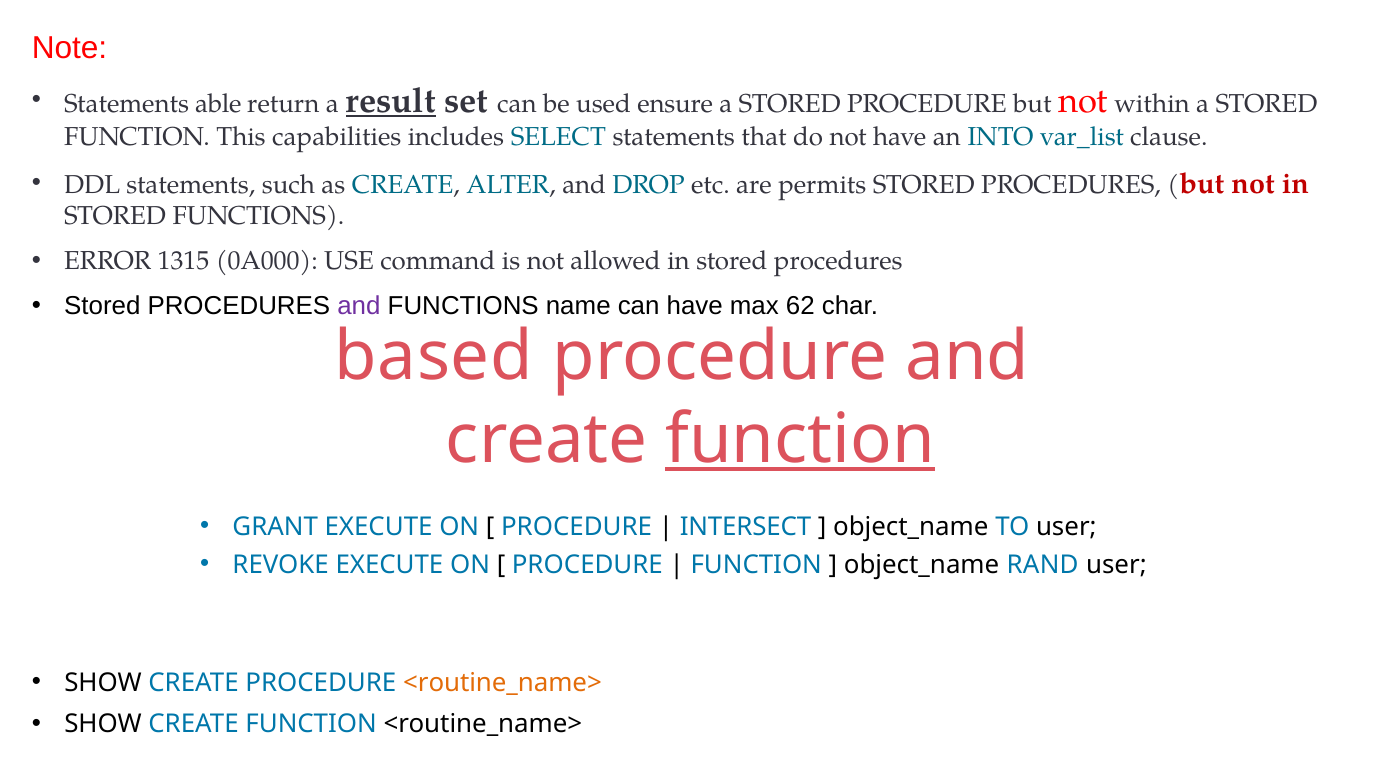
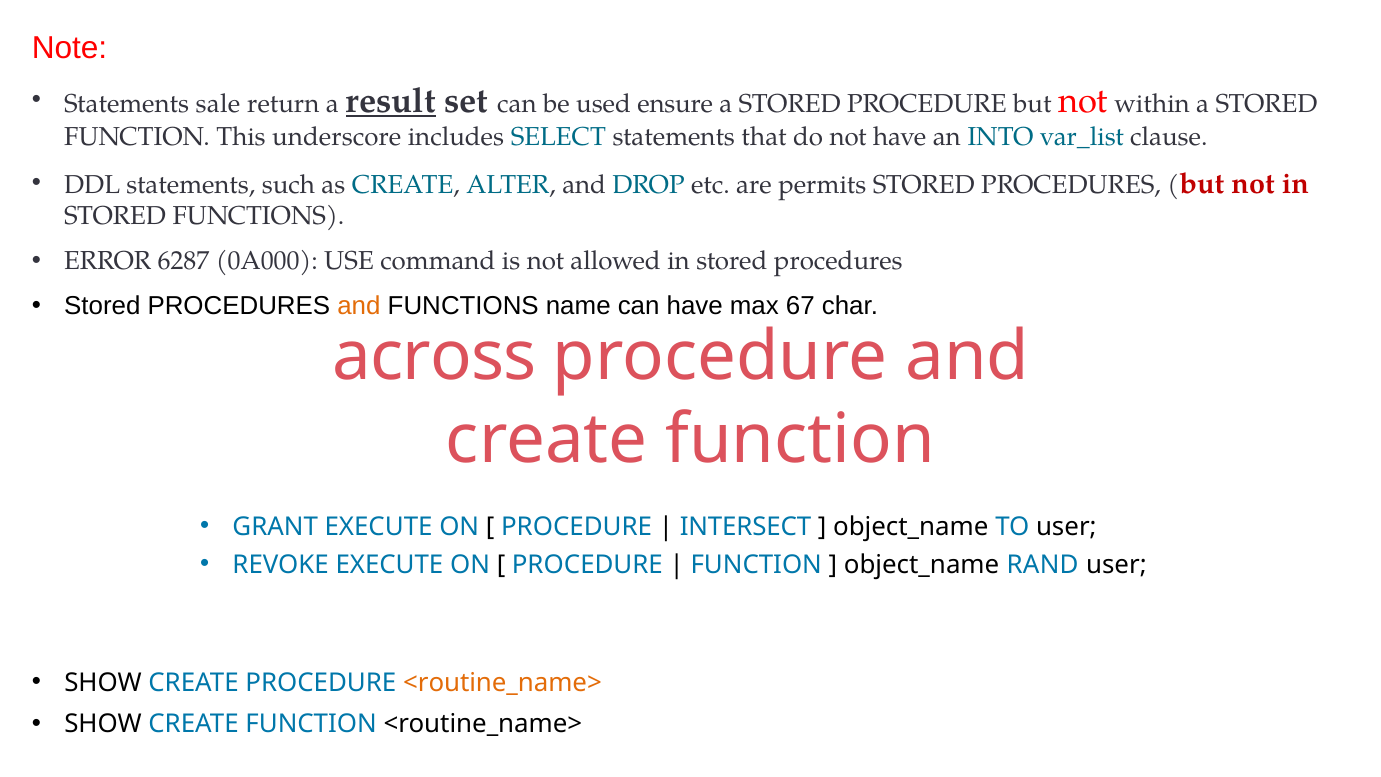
able: able -> sale
capabilities: capabilities -> underscore
1315: 1315 -> 6287
and at (359, 306) colour: purple -> orange
62: 62 -> 67
based: based -> across
function at (800, 439) underline: present -> none
